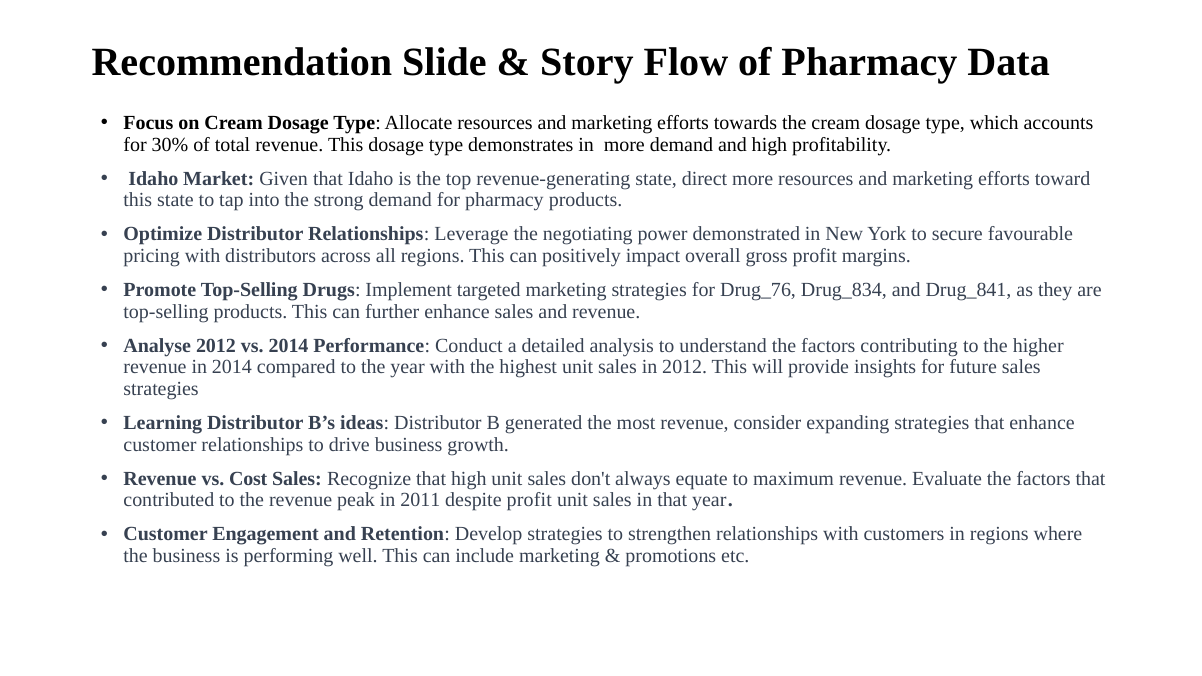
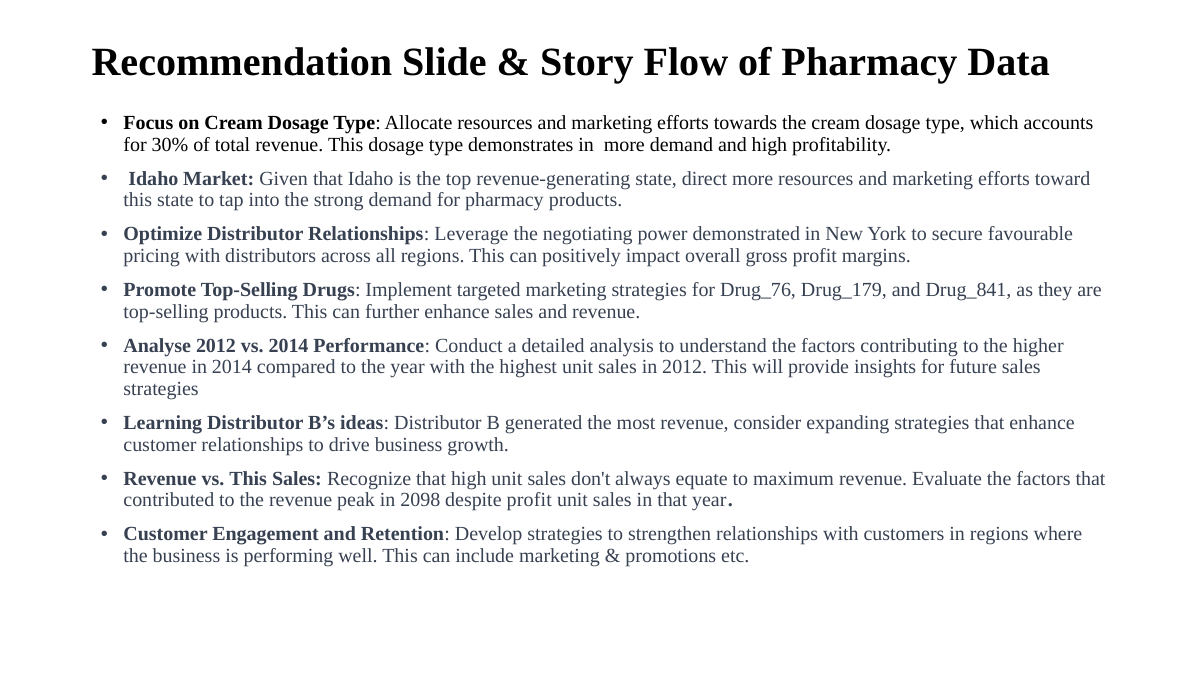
Drug_834: Drug_834 -> Drug_179
vs Cost: Cost -> This
2011: 2011 -> 2098
